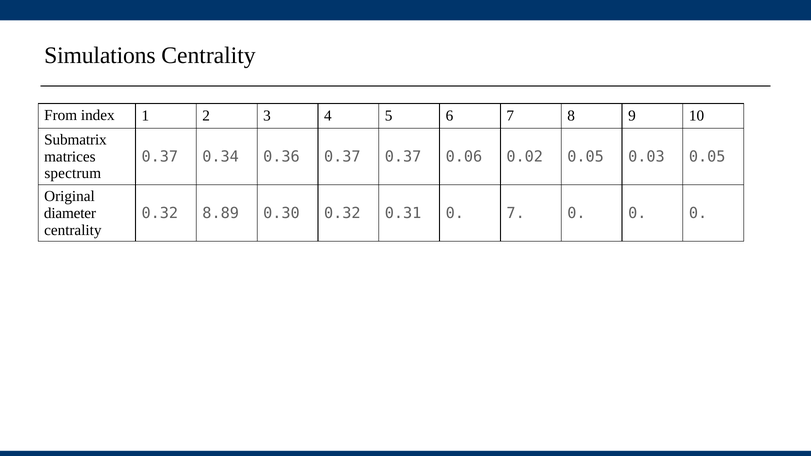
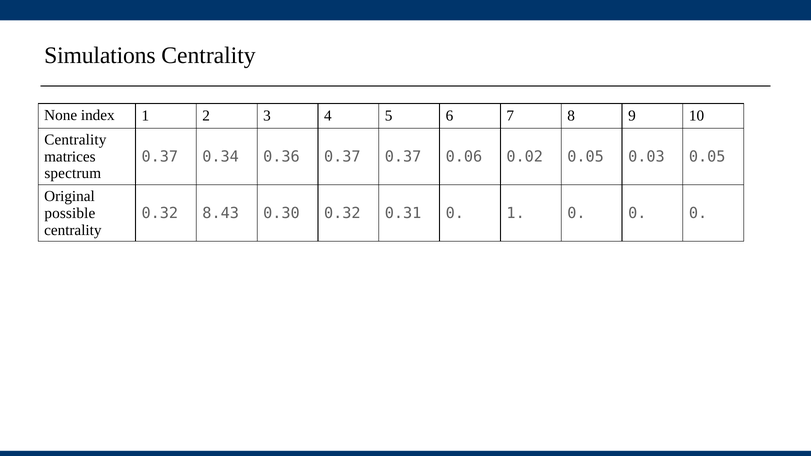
From: From -> None
Submatrix at (75, 140): Submatrix -> Centrality
diameter: diameter -> possible
8.89: 8.89 -> 8.43
0 7: 7 -> 1
